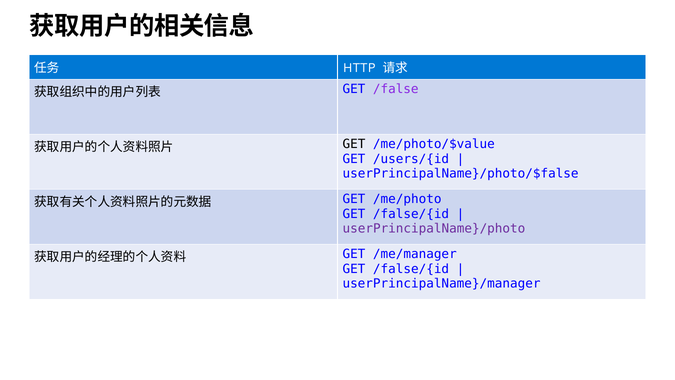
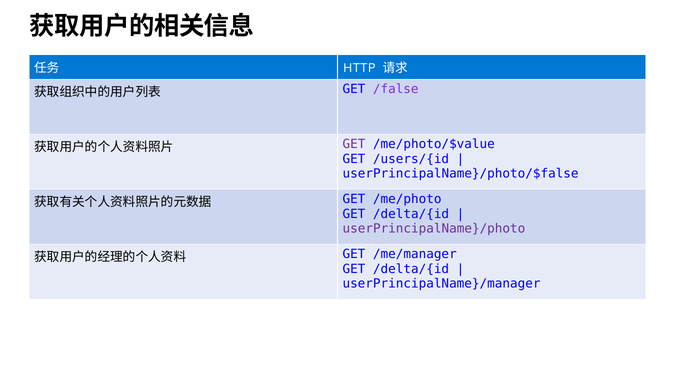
GET at (354, 144) colour: black -> purple
/false/{id at (411, 214): /false/{id -> /delta/{id
/false/{id at (411, 269): /false/{id -> /delta/{id
